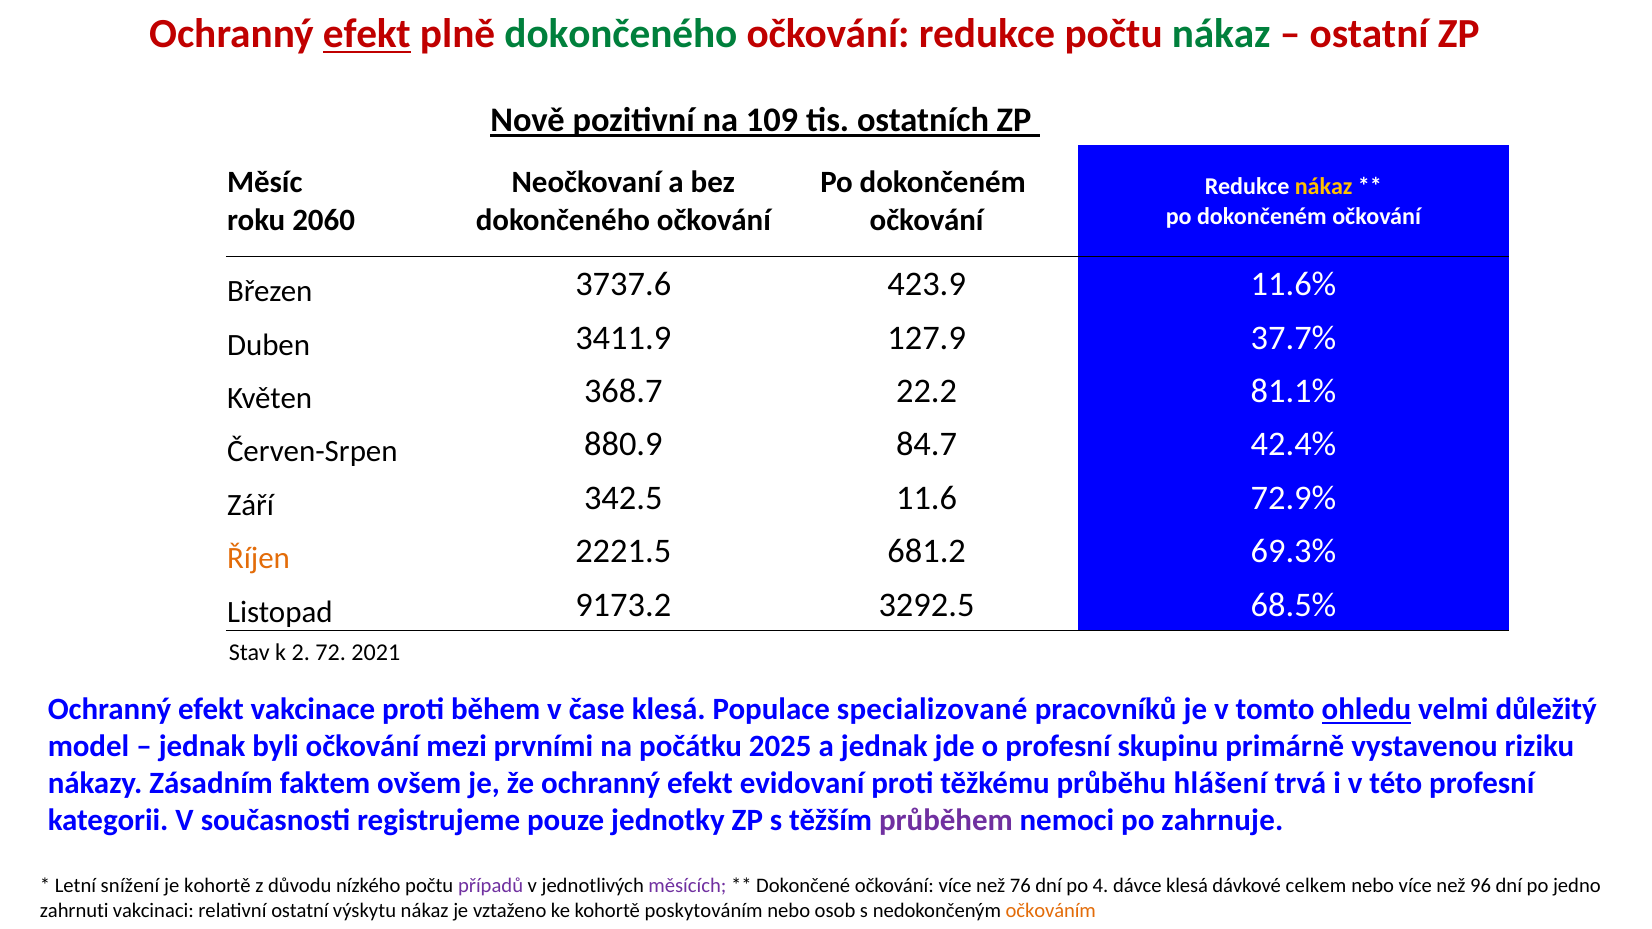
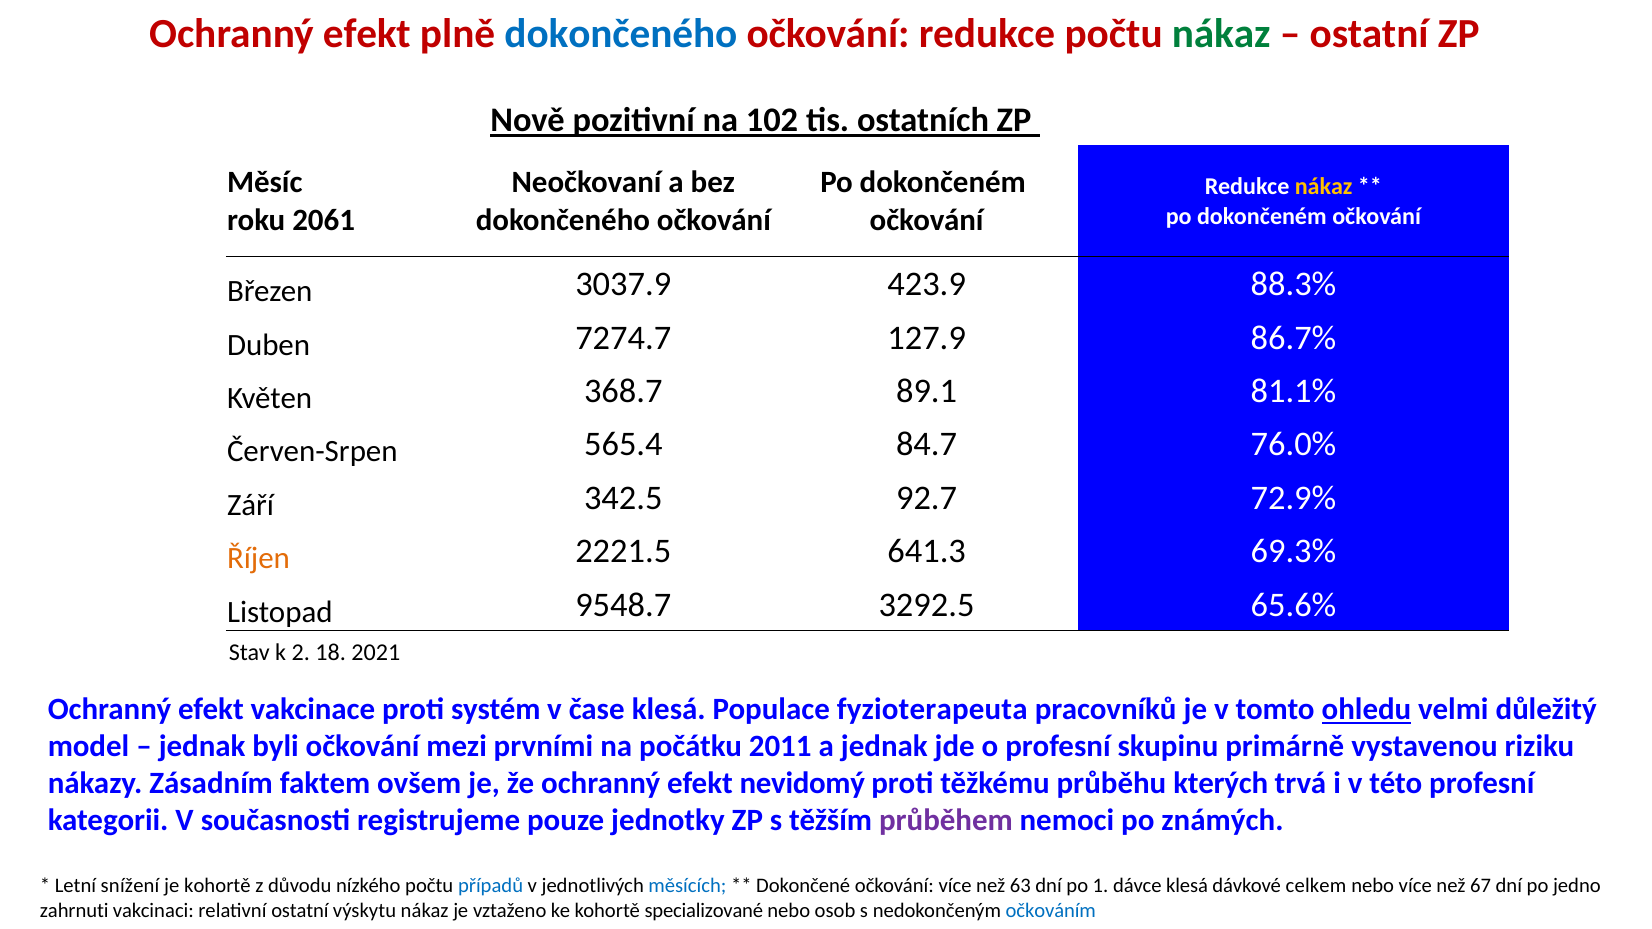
efekt at (367, 34) underline: present -> none
dokončeného at (621, 34) colour: green -> blue
109: 109 -> 102
2060: 2060 -> 2061
3737.6: 3737.6 -> 3037.9
11.6%: 11.6% -> 88.3%
3411.9: 3411.9 -> 7274.7
37.7%: 37.7% -> 86.7%
22.2: 22.2 -> 89.1
880.9: 880.9 -> 565.4
42.4%: 42.4% -> 76.0%
11.6: 11.6 -> 92.7
681.2: 681.2 -> 641.3
9173.2: 9173.2 -> 9548.7
68.5%: 68.5% -> 65.6%
72: 72 -> 18
během: během -> systém
specializované: specializované -> fyzioterapeuta
2025: 2025 -> 2011
evidovaní: evidovaní -> nevidomý
hlášení: hlášení -> kterých
zahrnuje: zahrnuje -> známých
případů colour: purple -> blue
měsících colour: purple -> blue
76: 76 -> 63
4: 4 -> 1
96: 96 -> 67
poskytováním: poskytováním -> specializované
očkováním colour: orange -> blue
